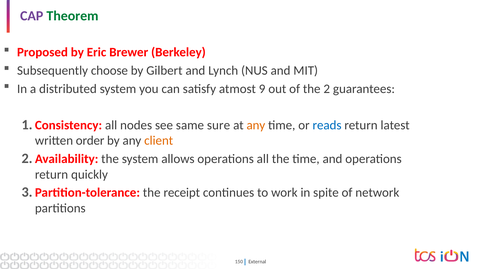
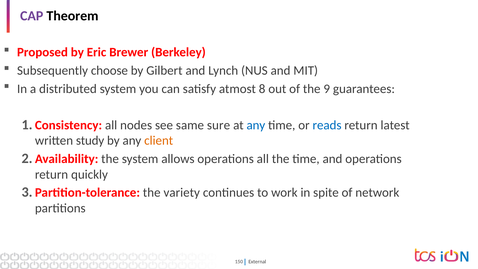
Theorem at (72, 16) colour: green -> black
9: 9 -> 8
2: 2 -> 9
any at (256, 125) colour: orange -> blue
order: order -> study
receipt: receipt -> variety
